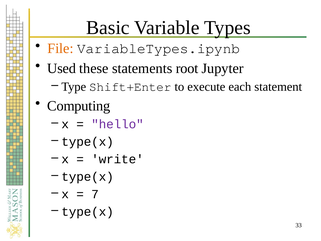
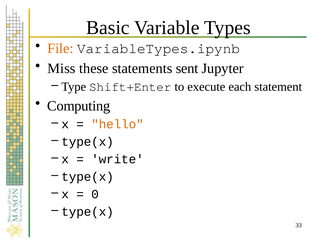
Used: Used -> Miss
root: root -> sent
hello colour: purple -> orange
7: 7 -> 0
